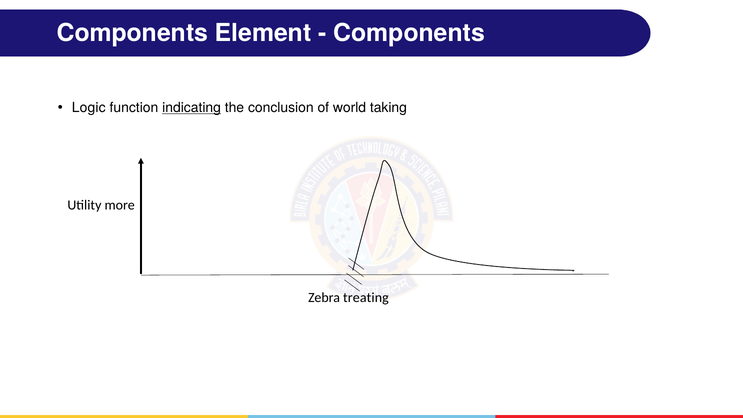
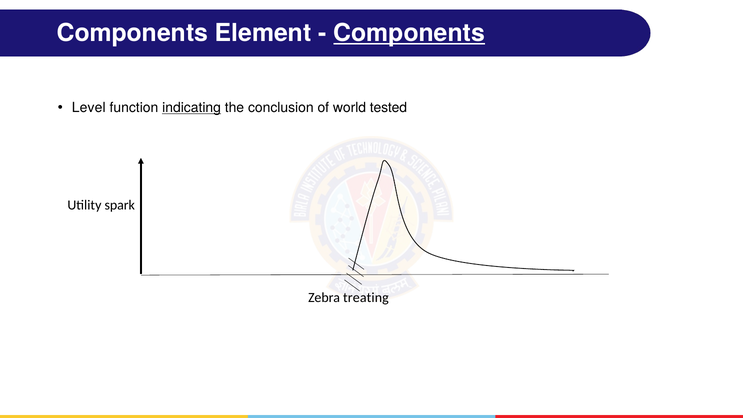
Components at (409, 33) underline: none -> present
Logic: Logic -> Level
taking: taking -> tested
more: more -> spark
